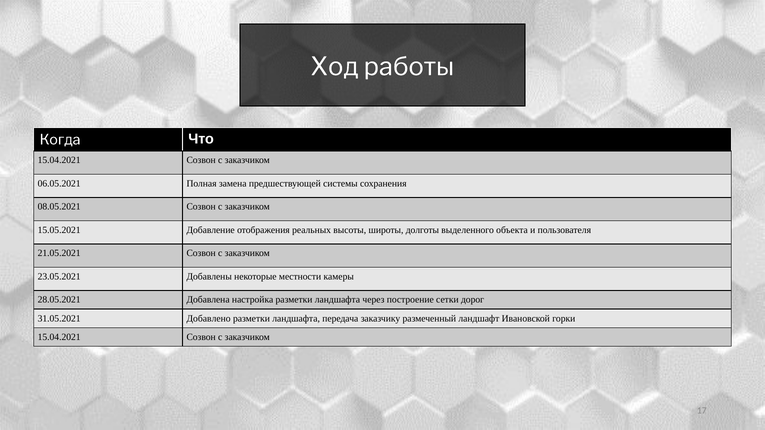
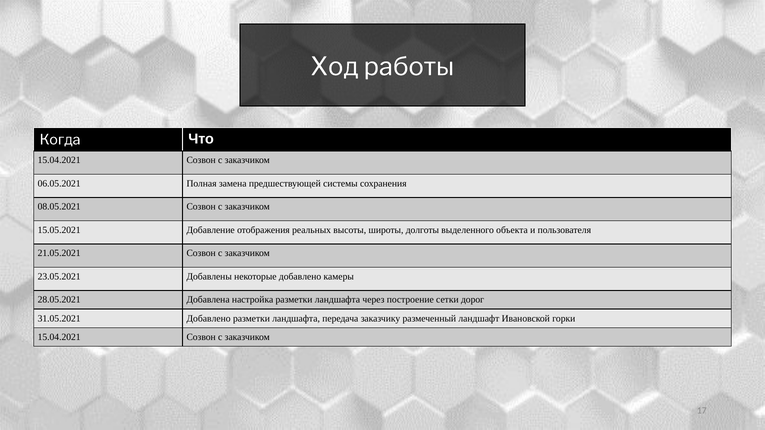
некоторые местности: местности -> добавлено
